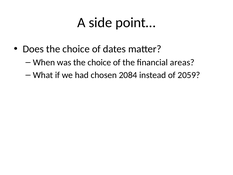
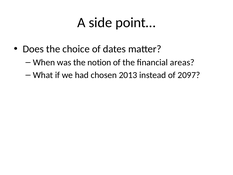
was the choice: choice -> notion
2084: 2084 -> 2013
2059: 2059 -> 2097
